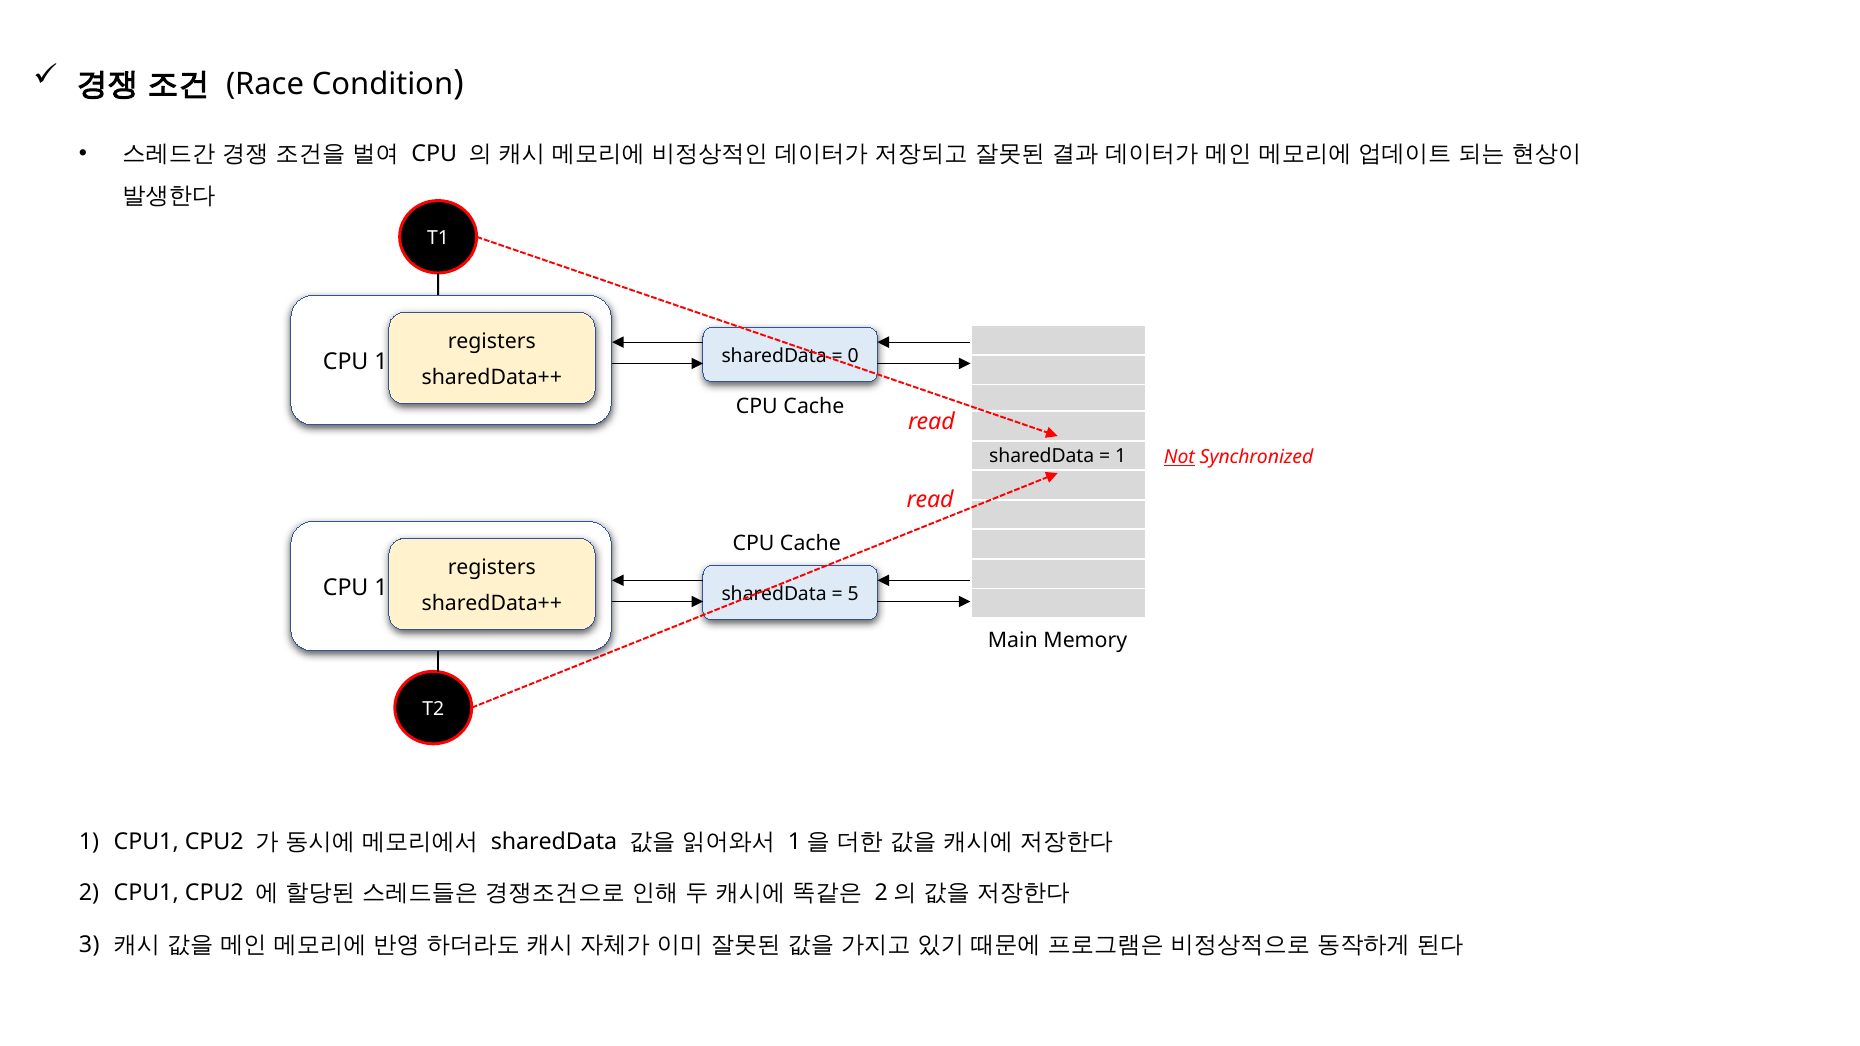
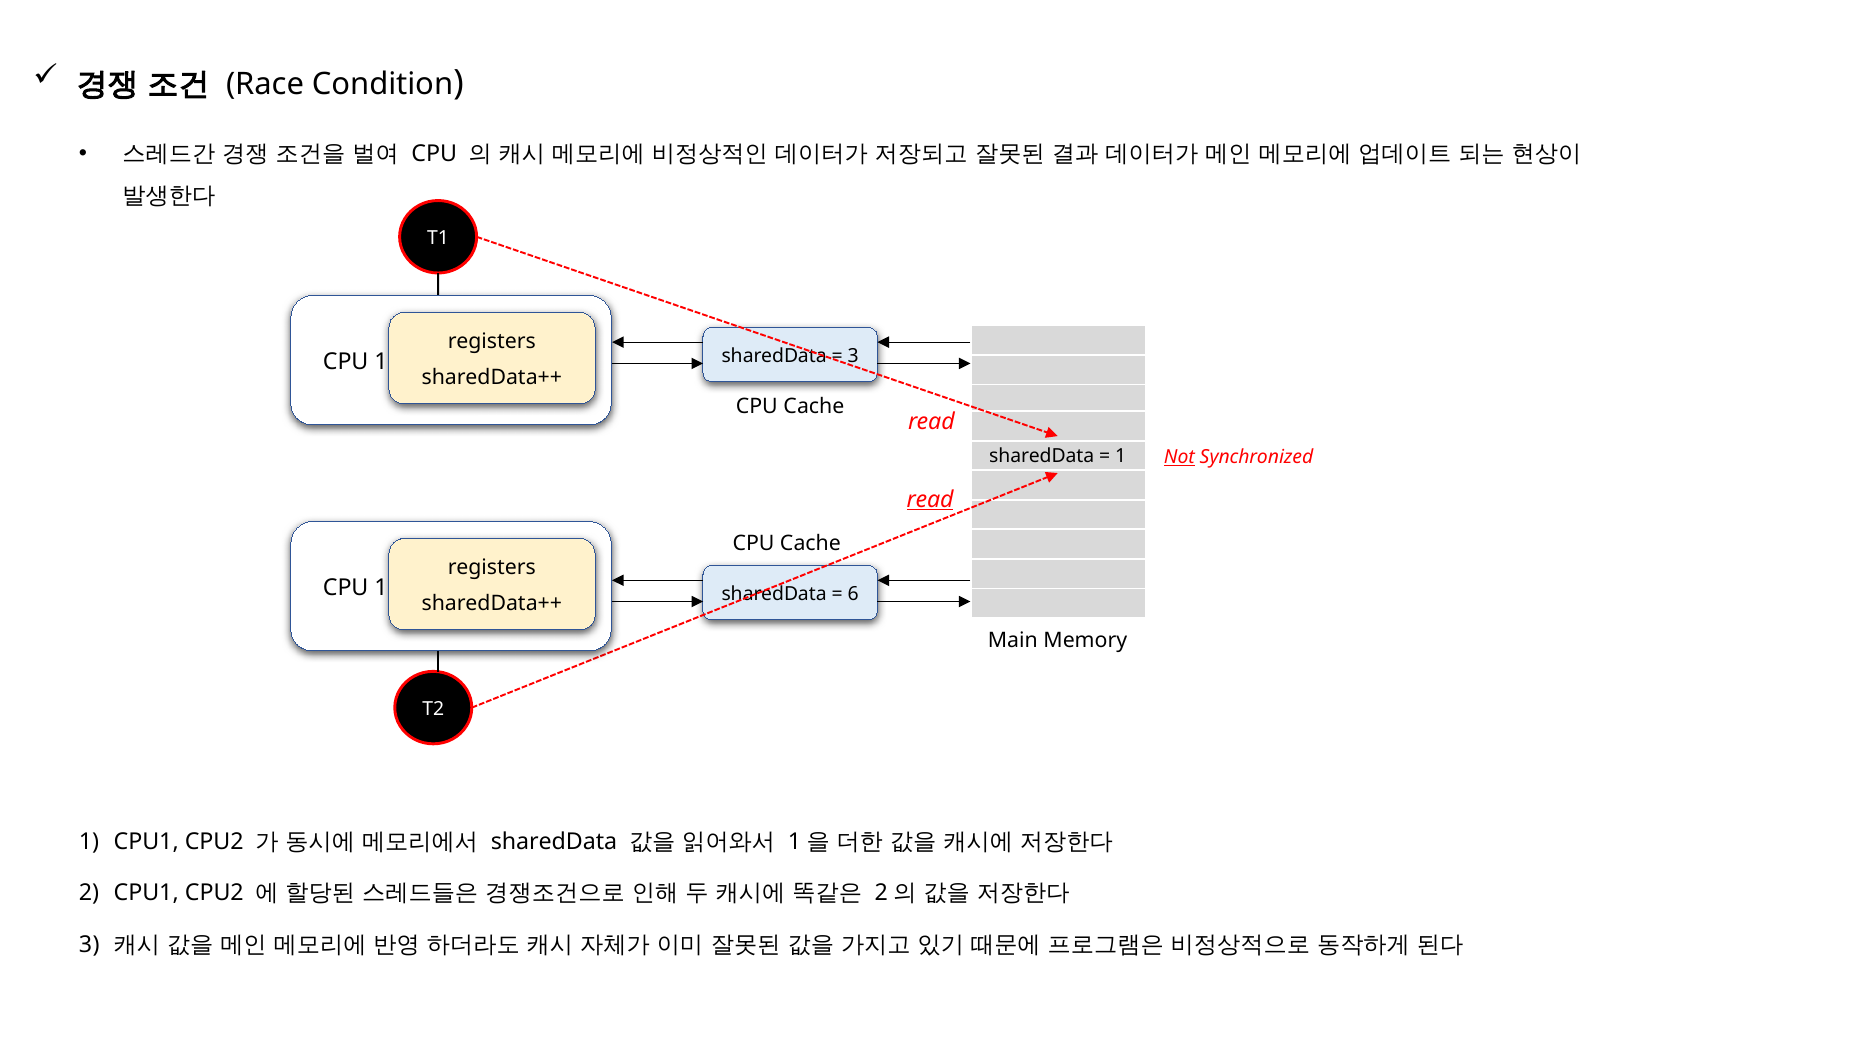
0 at (853, 356): 0 -> 3
read at (930, 500) underline: none -> present
5: 5 -> 6
